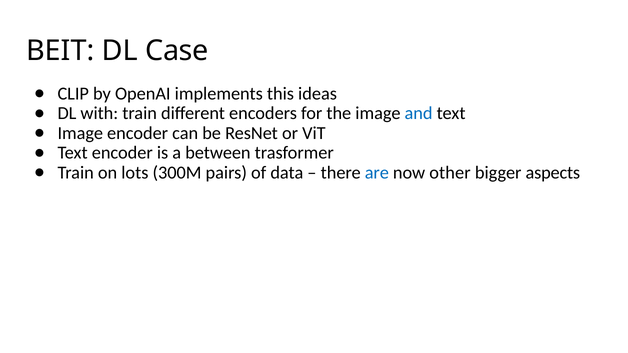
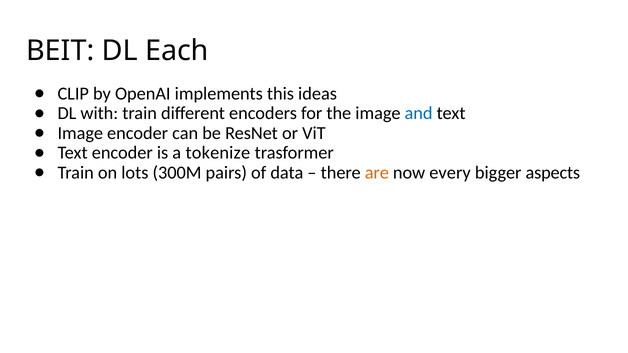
Case: Case -> Each
between: between -> tokenize
are colour: blue -> orange
other: other -> every
